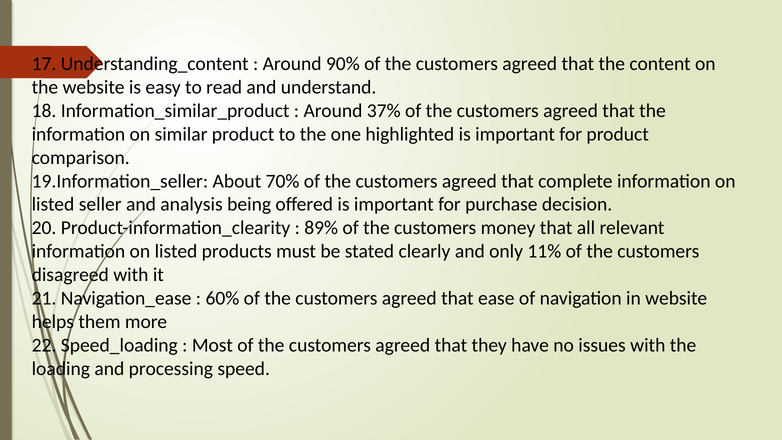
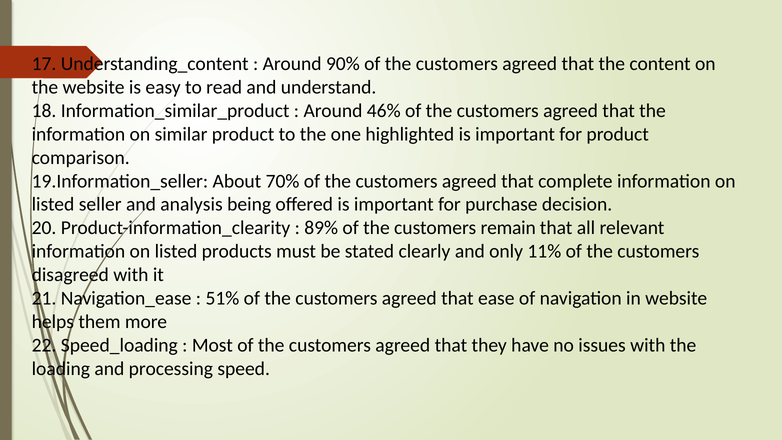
37%: 37% -> 46%
money: money -> remain
60%: 60% -> 51%
